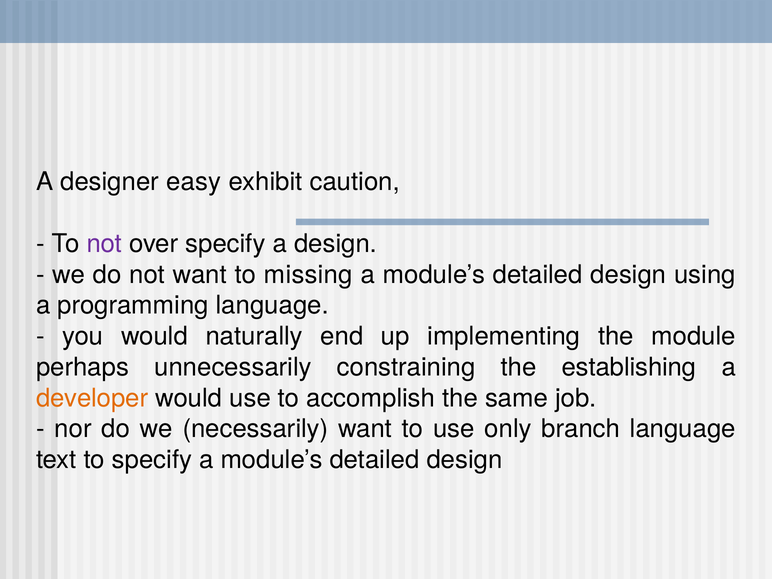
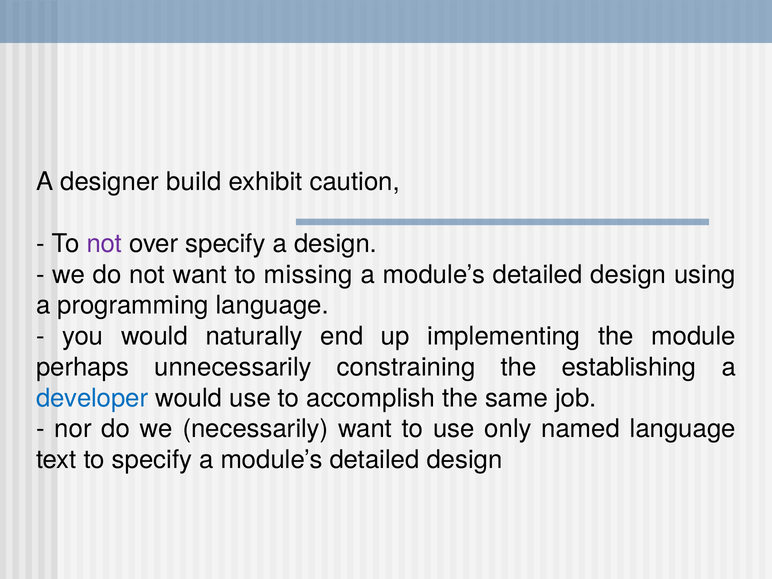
easy: easy -> build
developer colour: orange -> blue
branch: branch -> named
